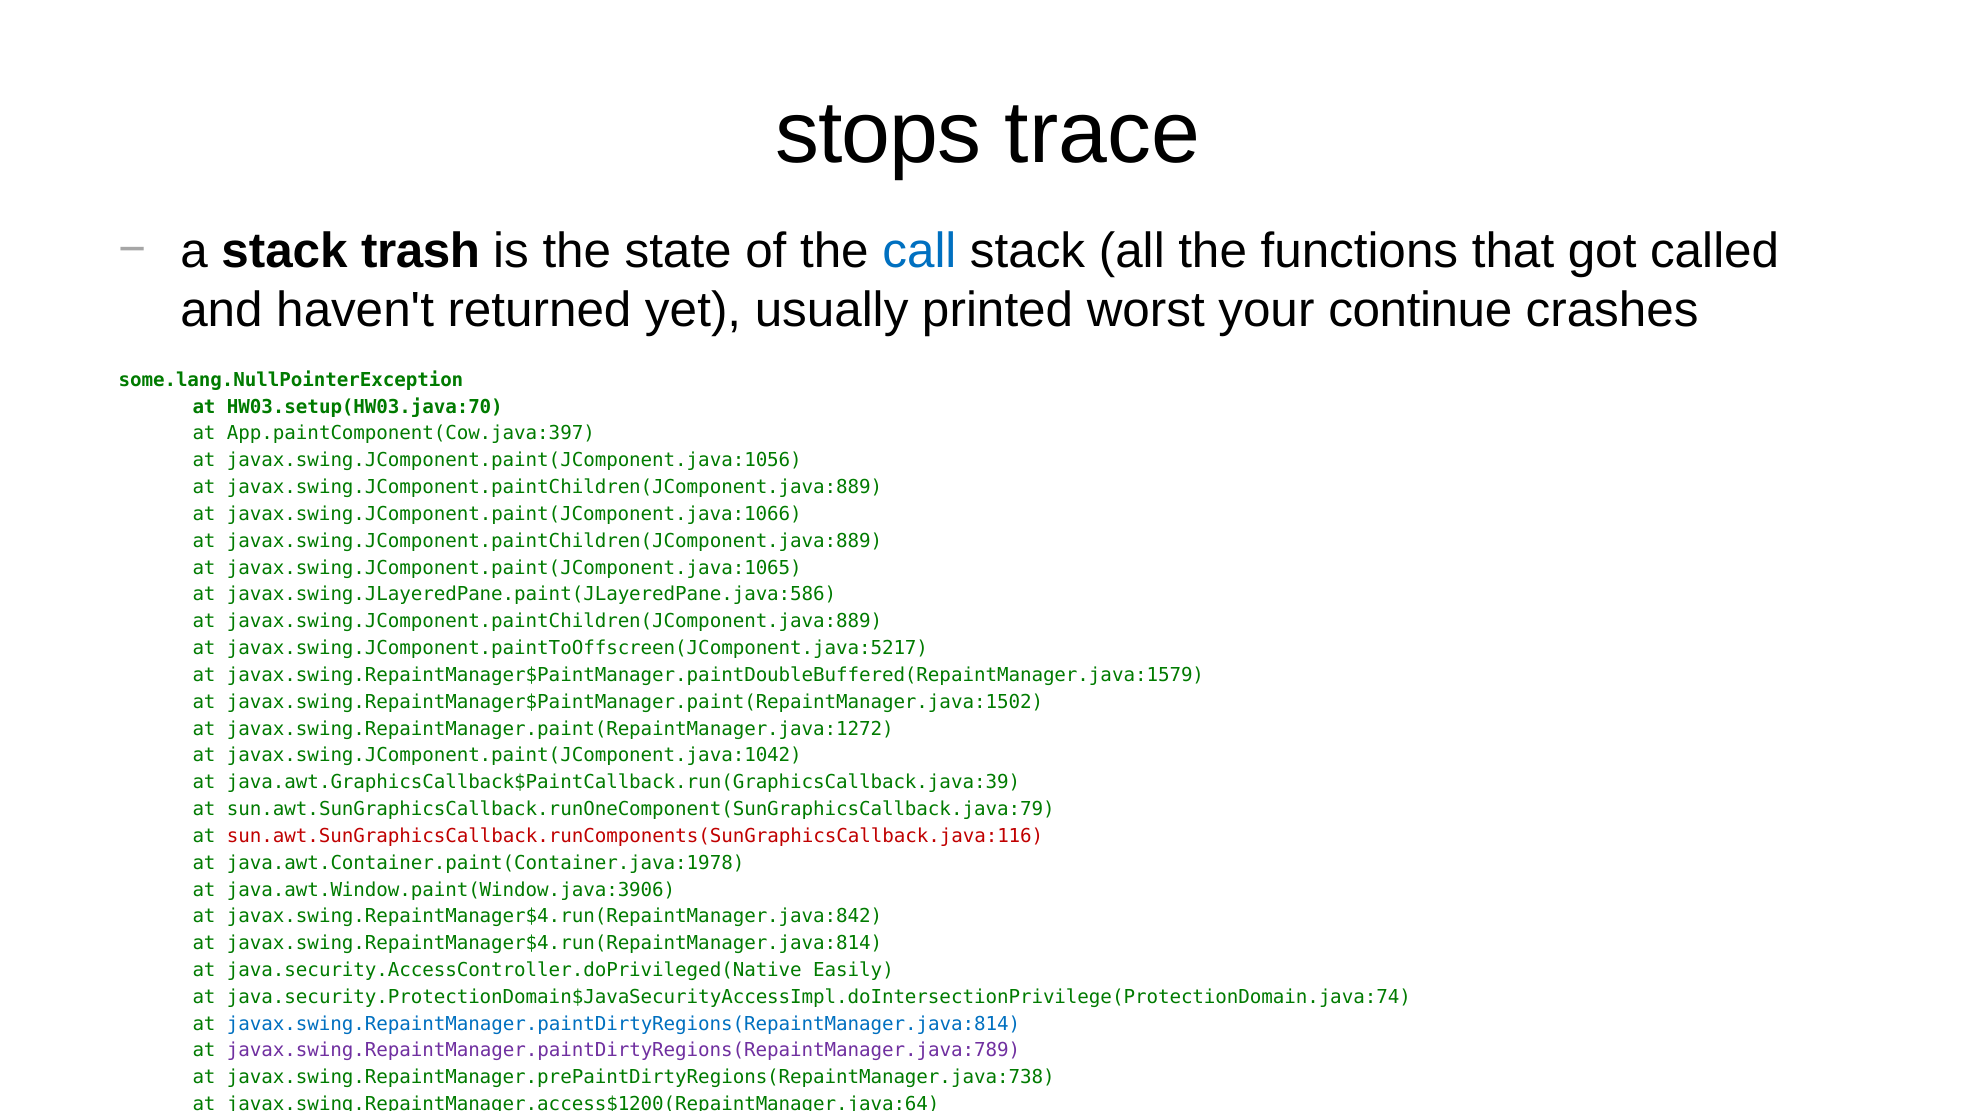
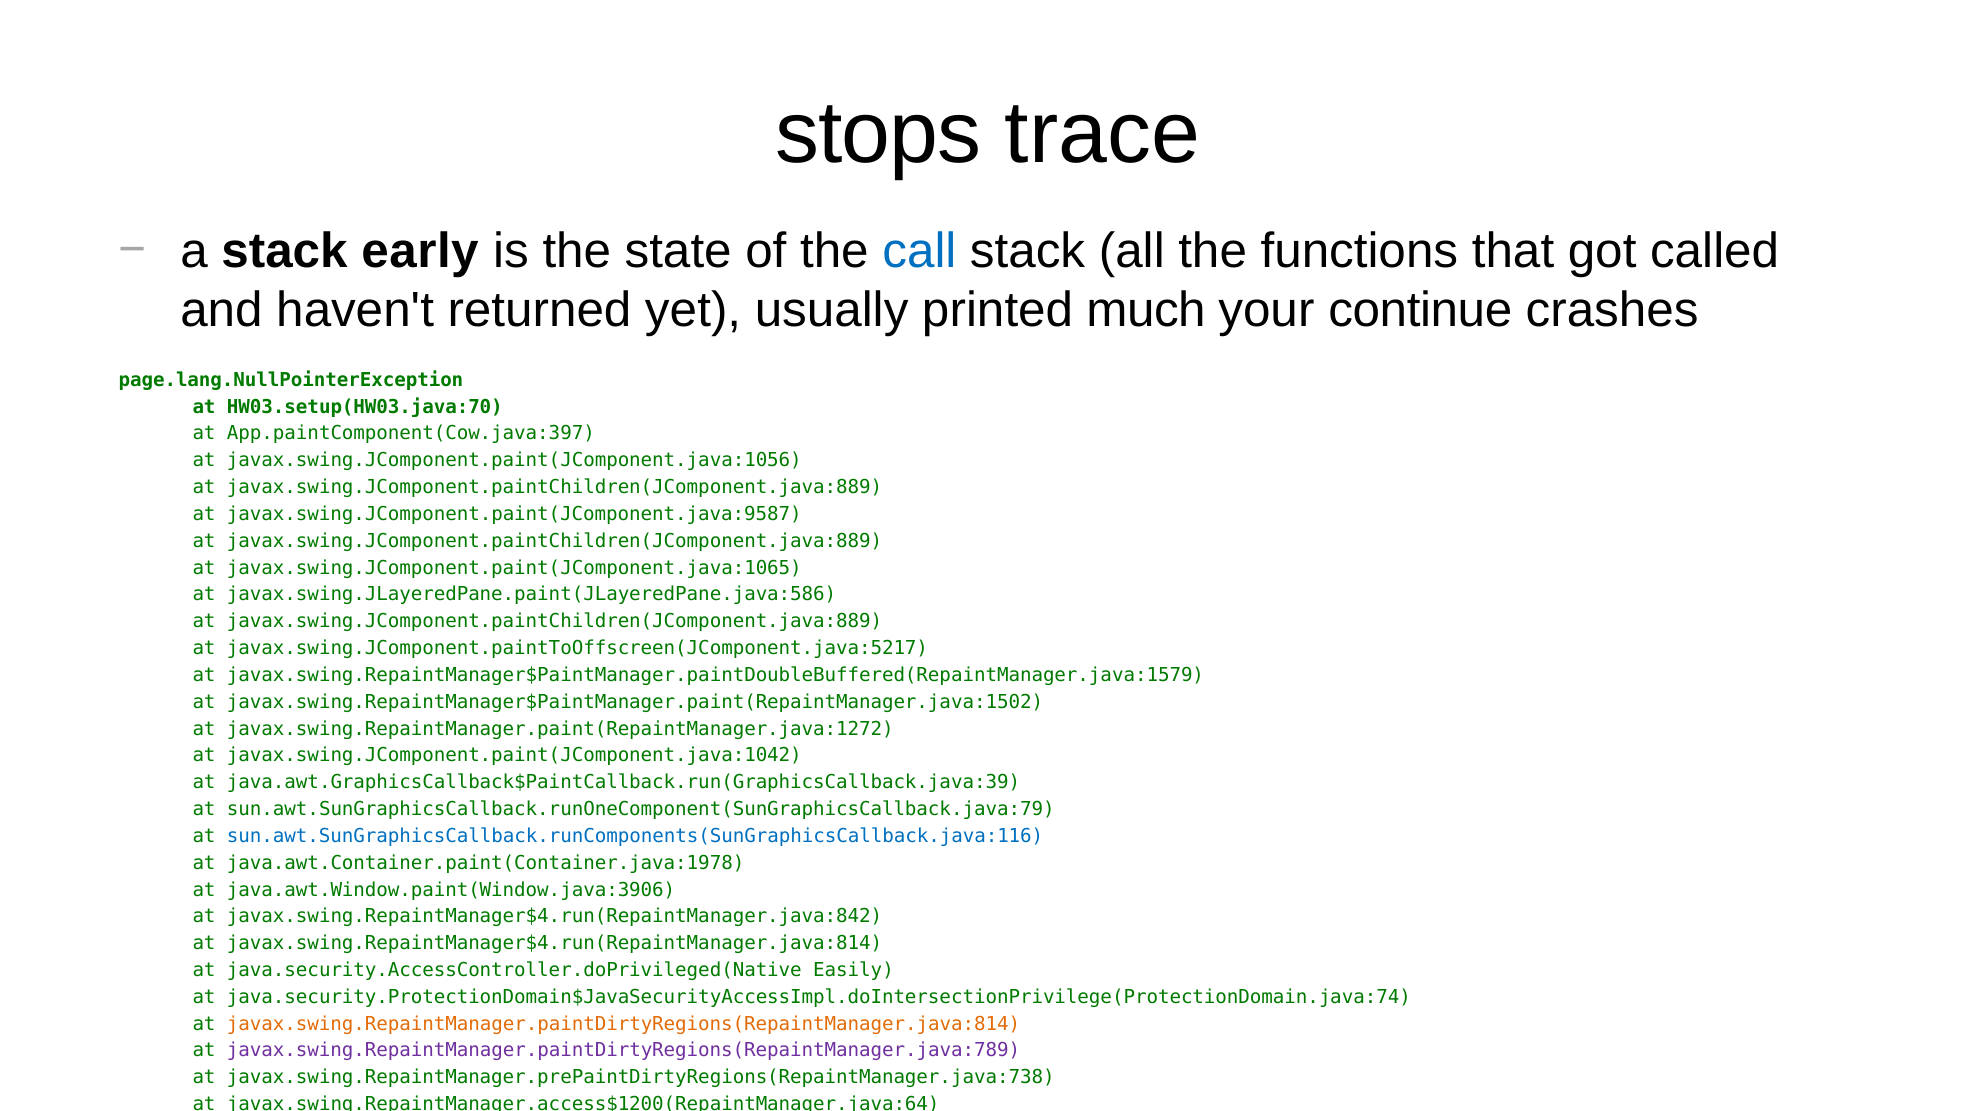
trash: trash -> early
worst: worst -> much
some.lang.NullPointerException: some.lang.NullPointerException -> page.lang.NullPointerException
javax.swing.JComponent.paint(JComponent.java:1066: javax.swing.JComponent.paint(JComponent.java:1066 -> javax.swing.JComponent.paint(JComponent.java:9587
sun.awt.SunGraphicsCallback.runComponents(SunGraphicsCallback.java:116 colour: red -> blue
javax.swing.RepaintManager.paintDirtyRegions(RepaintManager.java:814 colour: blue -> orange
